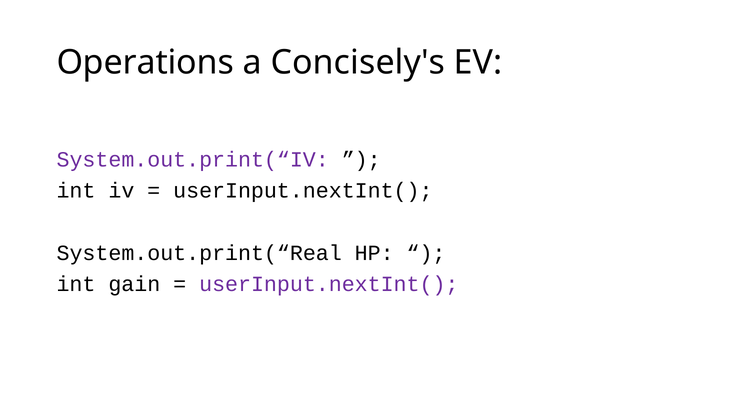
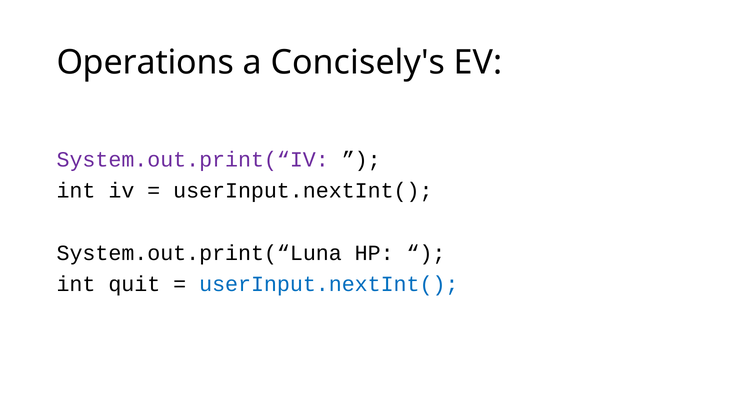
System.out.print(“Real: System.out.print(“Real -> System.out.print(“Luna
gain: gain -> quit
userInput.nextInt( at (329, 284) colour: purple -> blue
